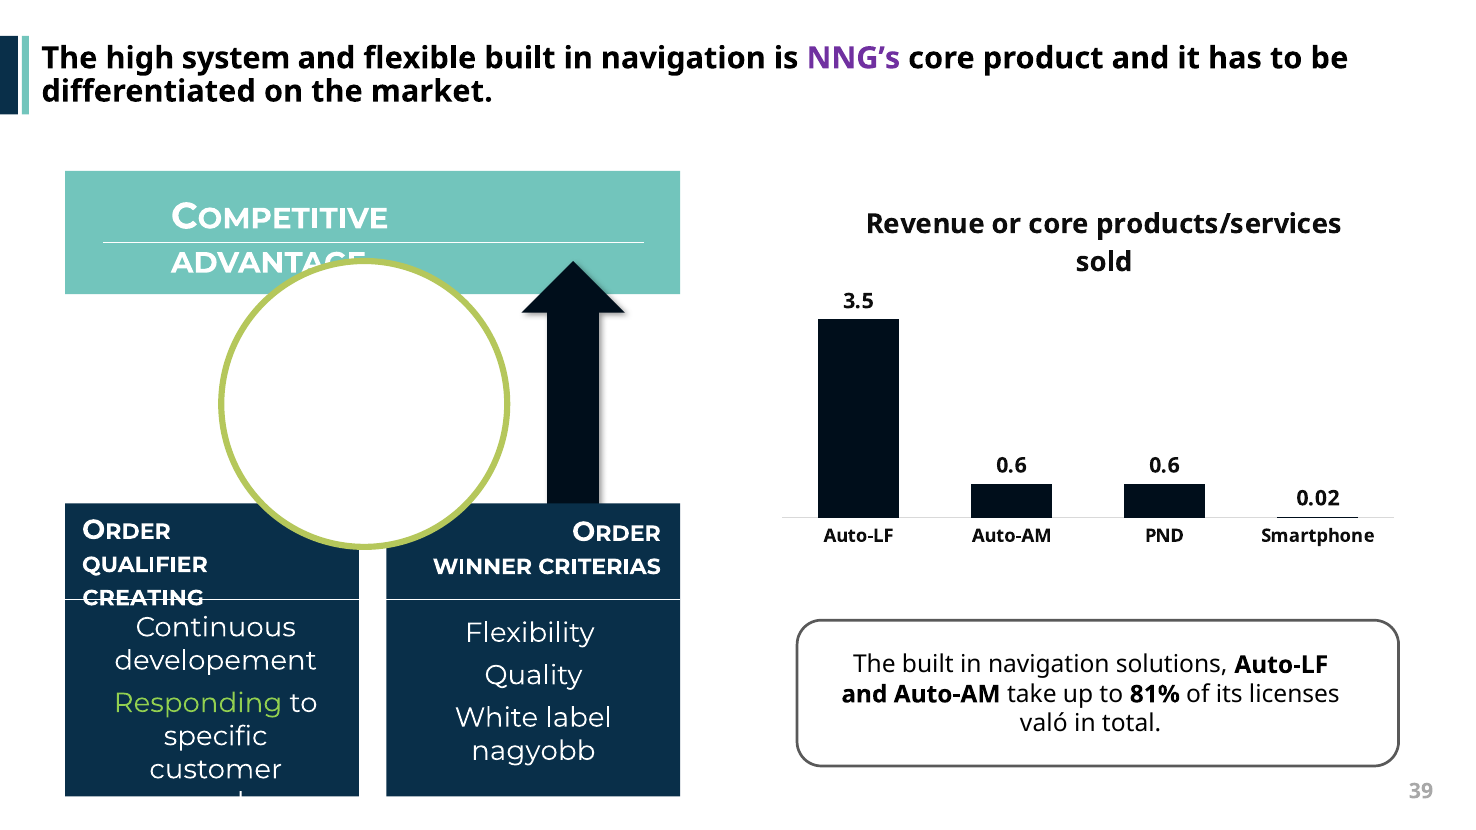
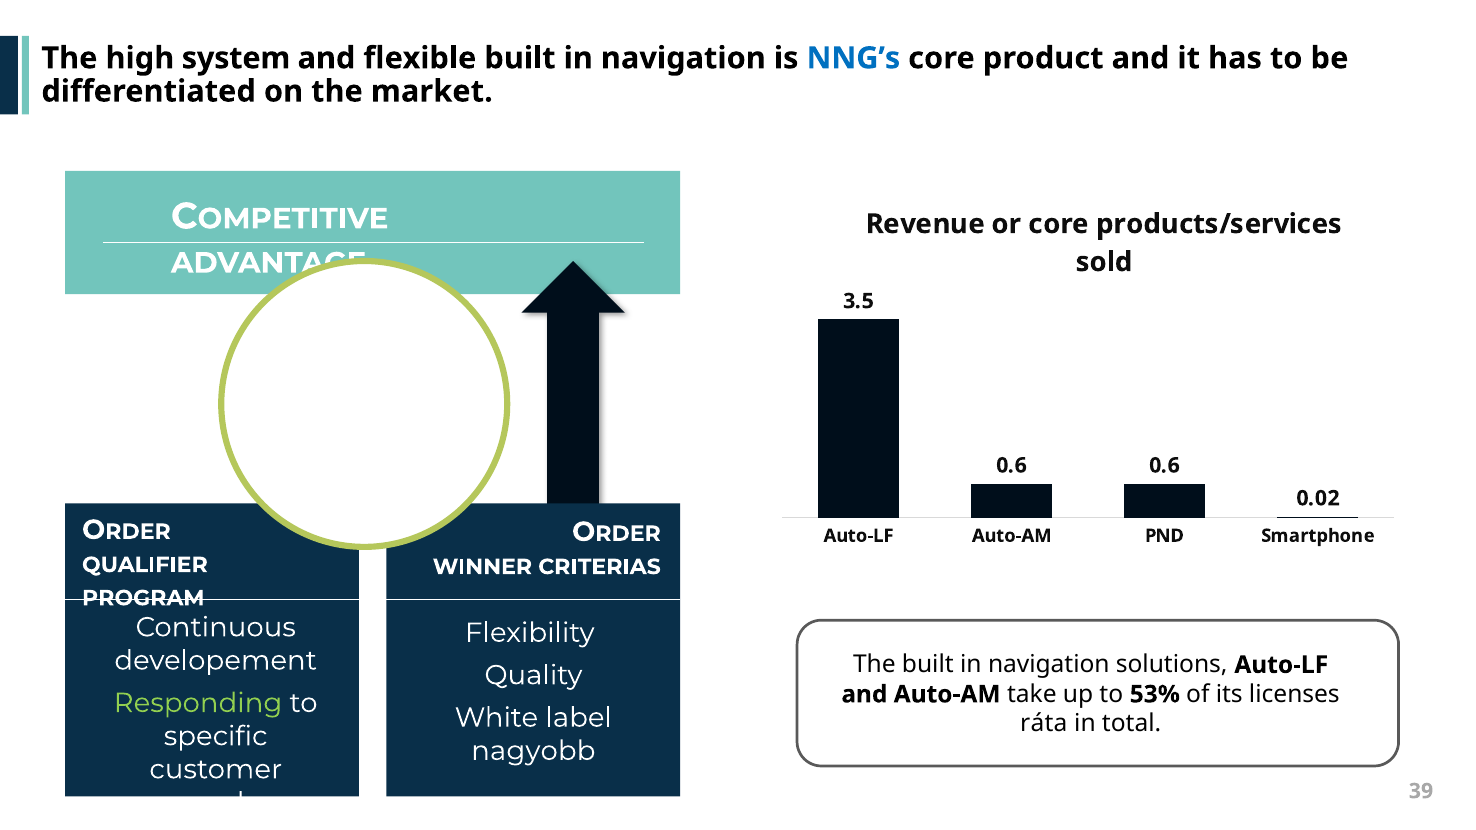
NNG’s colour: purple -> blue
CREATING: CREATING -> PROGRAM
81%: 81% -> 53%
való: való -> ráta
